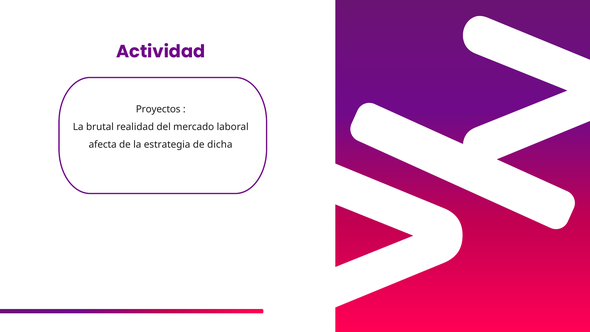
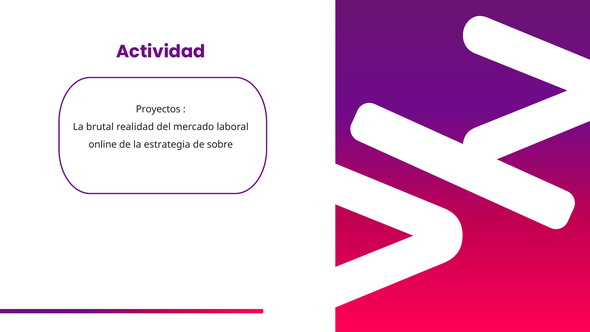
afecta: afecta -> online
dicha: dicha -> sobre
